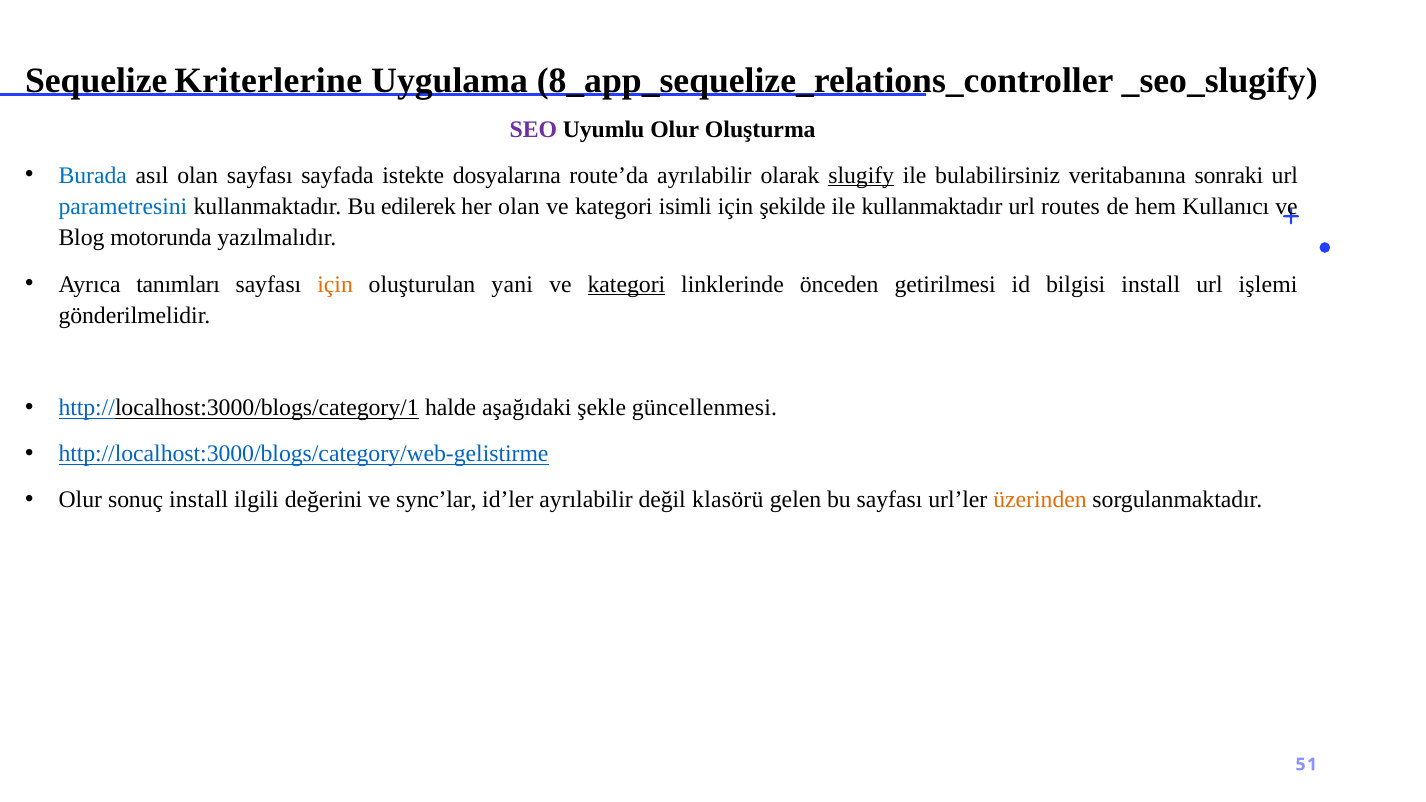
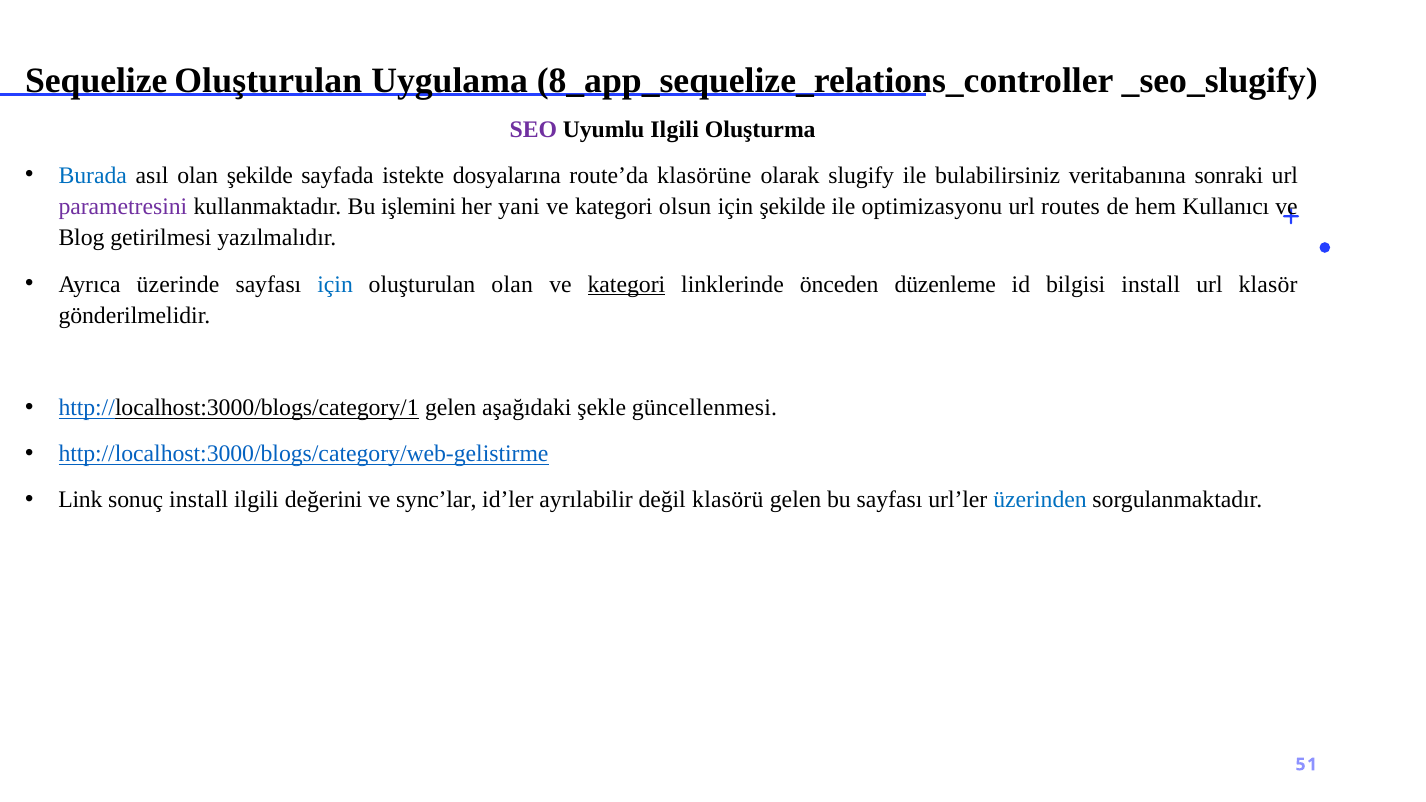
Sequelize Kriterlerine: Kriterlerine -> Oluşturulan
Uyumlu Olur: Olur -> Ilgili
olan sayfası: sayfası -> şekilde
route’da ayrılabilir: ayrılabilir -> klasörüne
slugify underline: present -> none
parametresini colour: blue -> purple
edilerek: edilerek -> işlemini
her olan: olan -> yani
isimli: isimli -> olsun
ile kullanmaktadır: kullanmaktadır -> optimizasyonu
motorunda: motorunda -> getirilmesi
tanımları: tanımları -> üzerinde
için at (335, 284) colour: orange -> blue
oluşturulan yani: yani -> olan
getirilmesi: getirilmesi -> düzenleme
işlemi: işlemi -> klasör
http://localhost:3000/blogs/category/1 halde: halde -> gelen
Olur at (80, 500): Olur -> Link
üzerinden colour: orange -> blue
